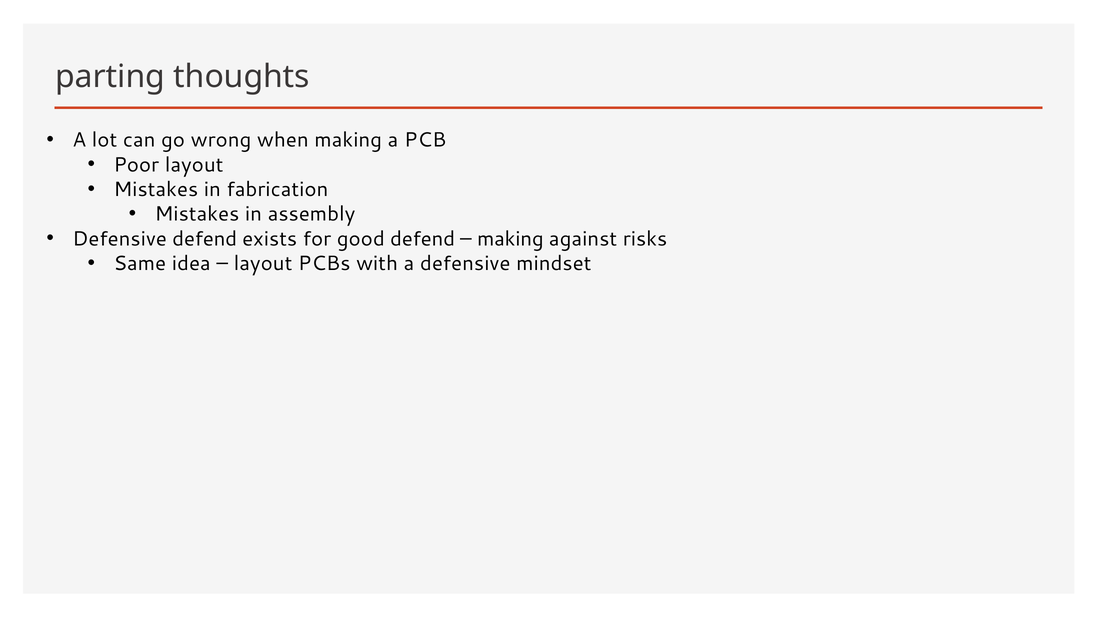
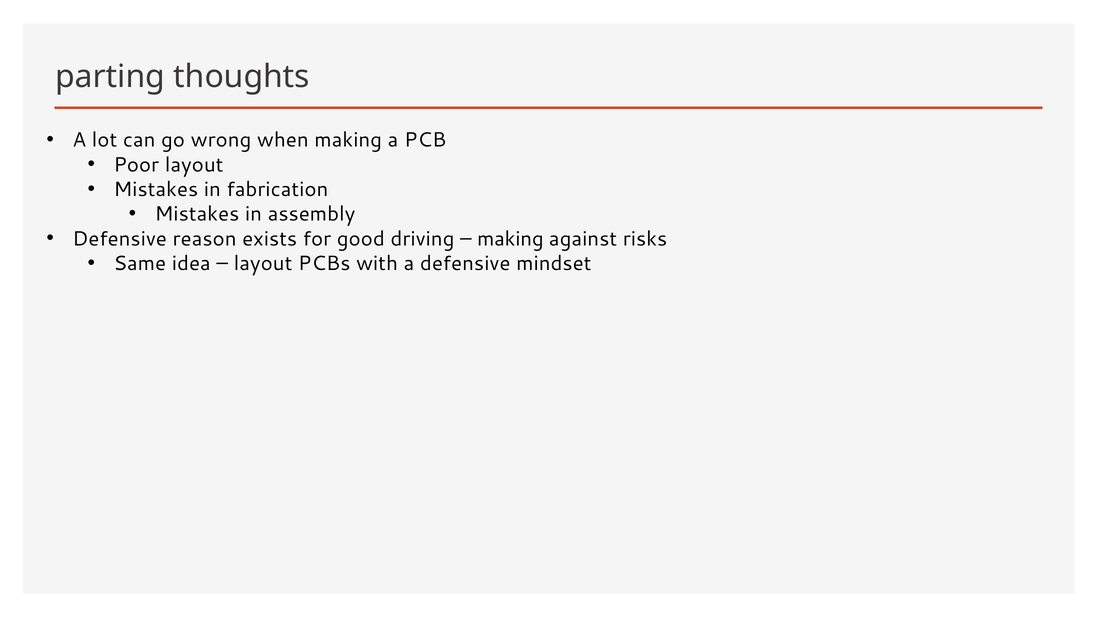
Defensive defend: defend -> reason
good defend: defend -> driving
